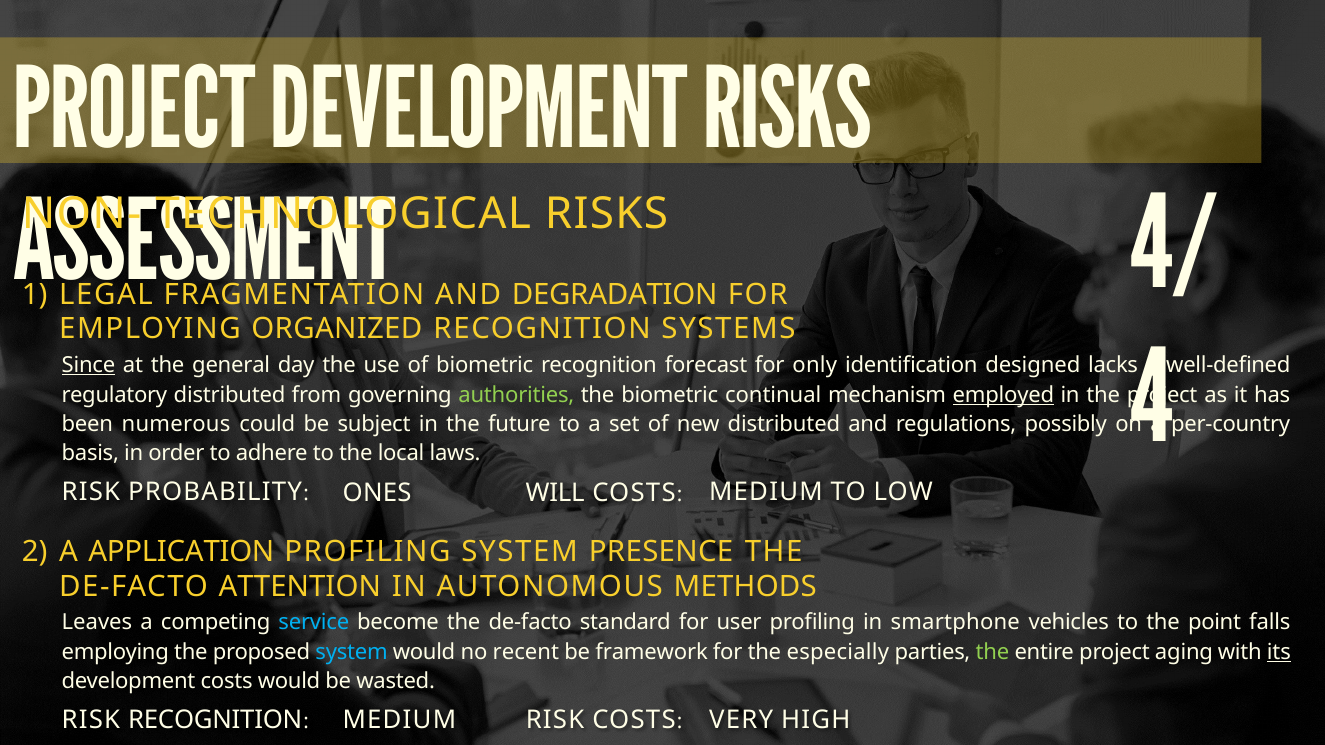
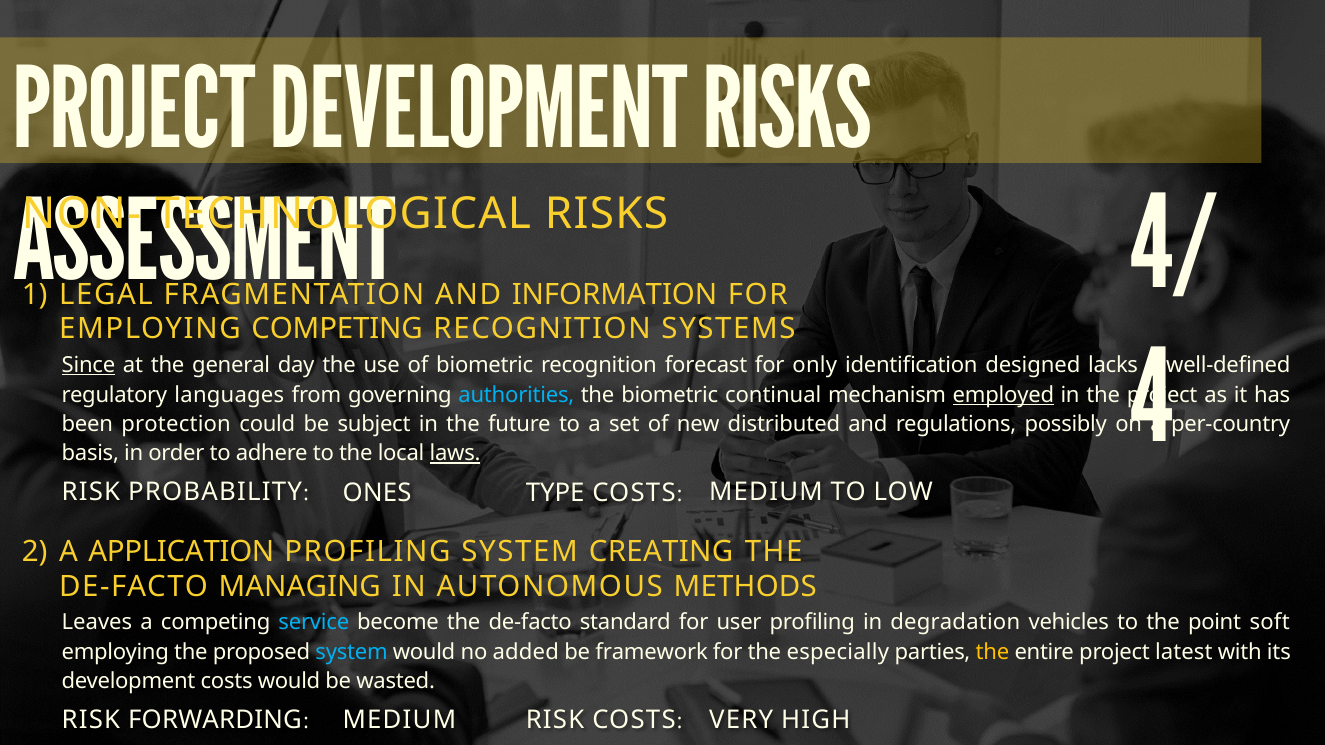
DEGRADATION: DEGRADATION -> INFORMATION
EMPLOYING ORGANIZED: ORGANIZED -> COMPETING
regulatory distributed: distributed -> languages
authorities colour: light green -> light blue
numerous: numerous -> protection
laws underline: none -> present
WILL: WILL -> TYPE
PRESENCE: PRESENCE -> CREATING
ATTENTION: ATTENTION -> MANAGING
smartphone: smartphone -> degradation
falls: falls -> soft
recent: recent -> added
the at (993, 652) colour: light green -> yellow
aging: aging -> latest
its underline: present -> none
RISK RECOGNITION: RECOGNITION -> FORWARDING
